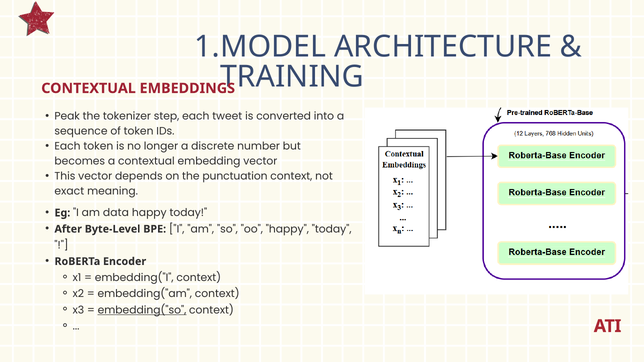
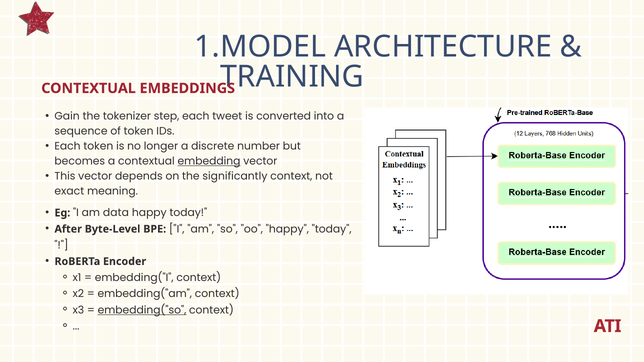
Peak: Peak -> Gain
embedding underline: none -> present
punctuation: punctuation -> significantly
